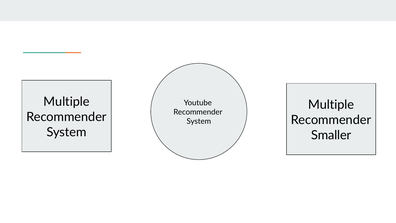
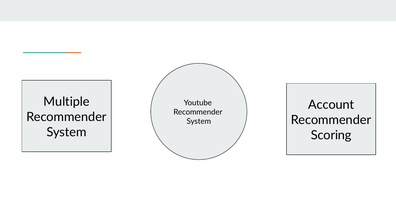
Multiple at (331, 105): Multiple -> Account
Smaller: Smaller -> Scoring
